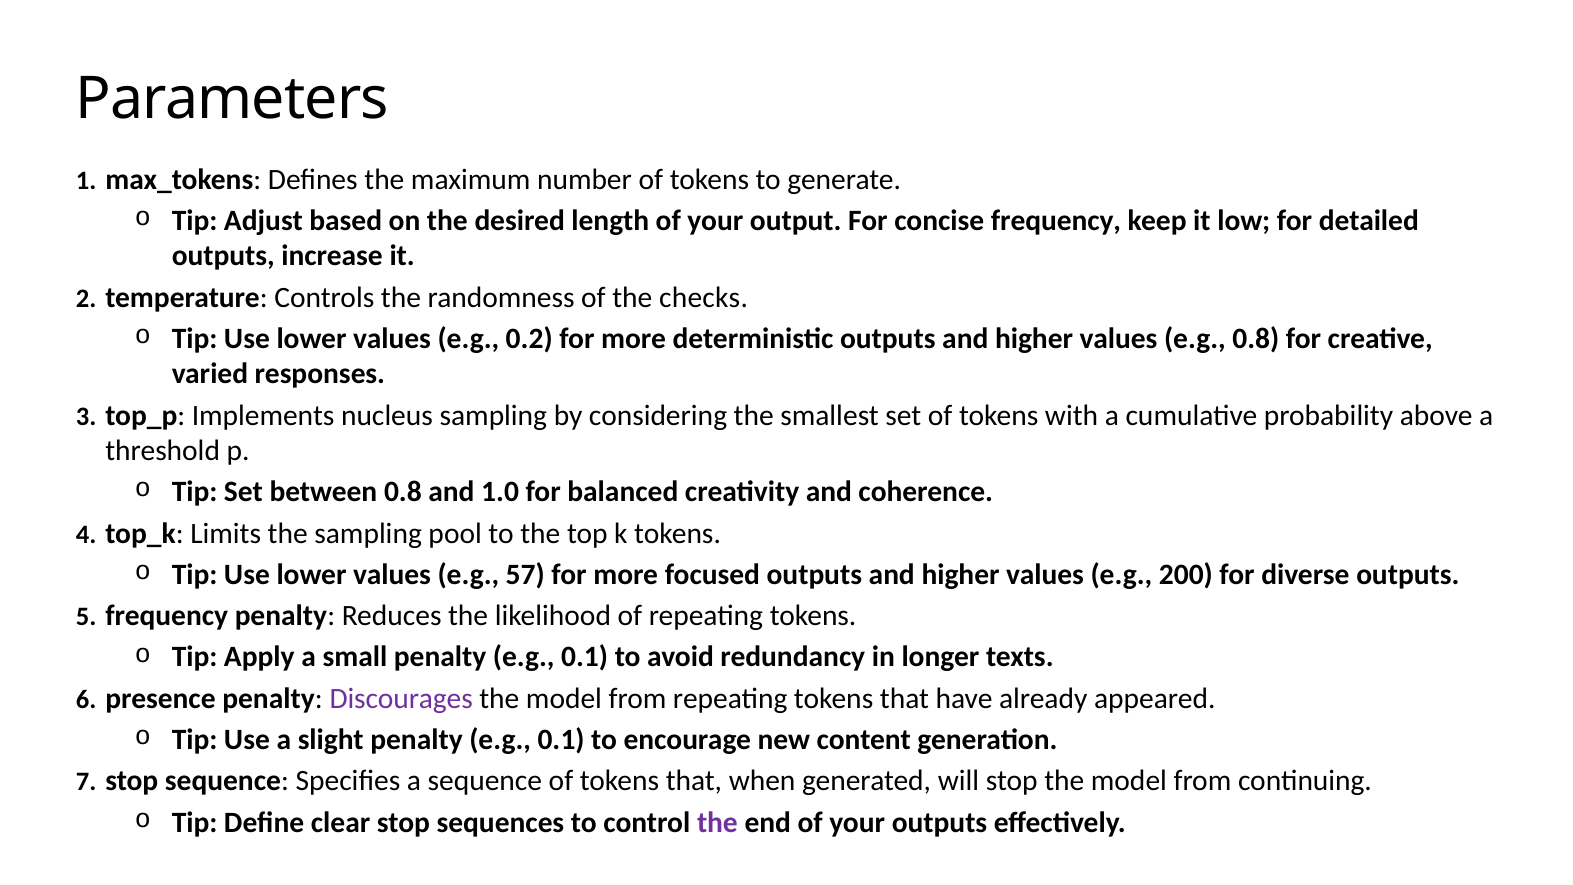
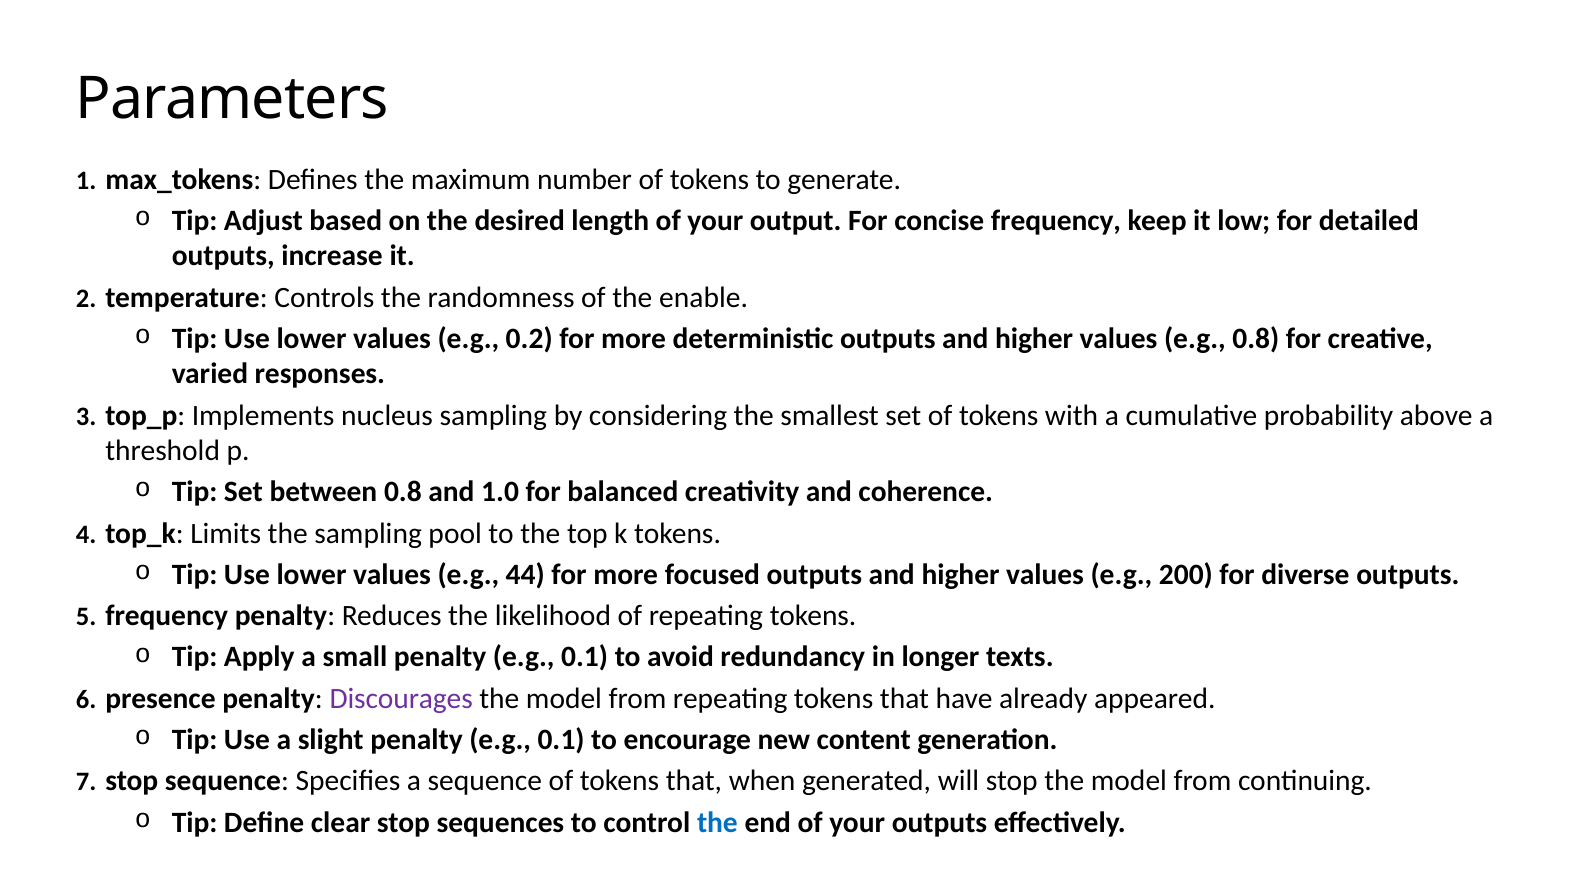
checks: checks -> enable
57: 57 -> 44
the at (717, 822) colour: purple -> blue
